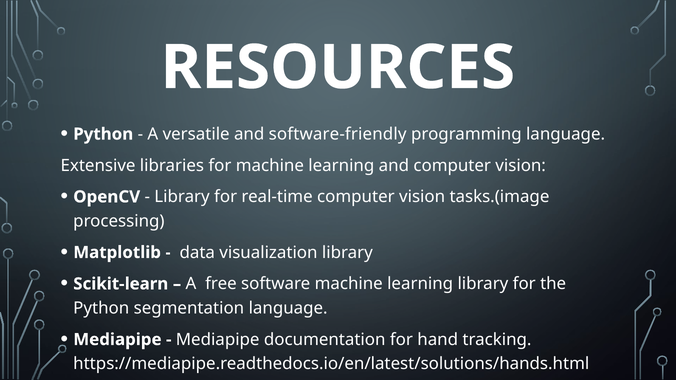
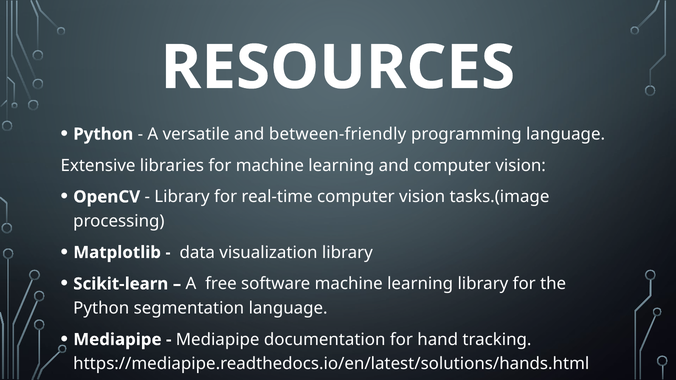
software-friendly: software-friendly -> between-friendly
